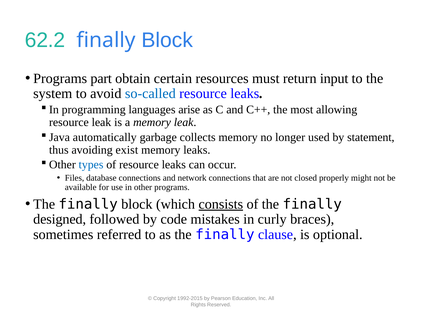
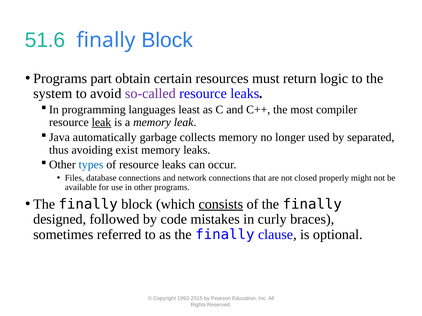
62.2: 62.2 -> 51.6
input: input -> logic
so-called colour: blue -> purple
arise: arise -> least
allowing: allowing -> compiler
leak at (101, 123) underline: none -> present
statement: statement -> separated
